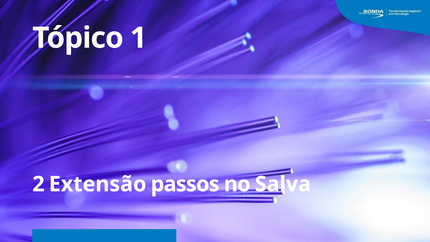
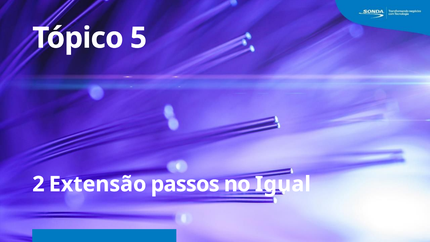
1: 1 -> 5
Salva: Salva -> Igual
